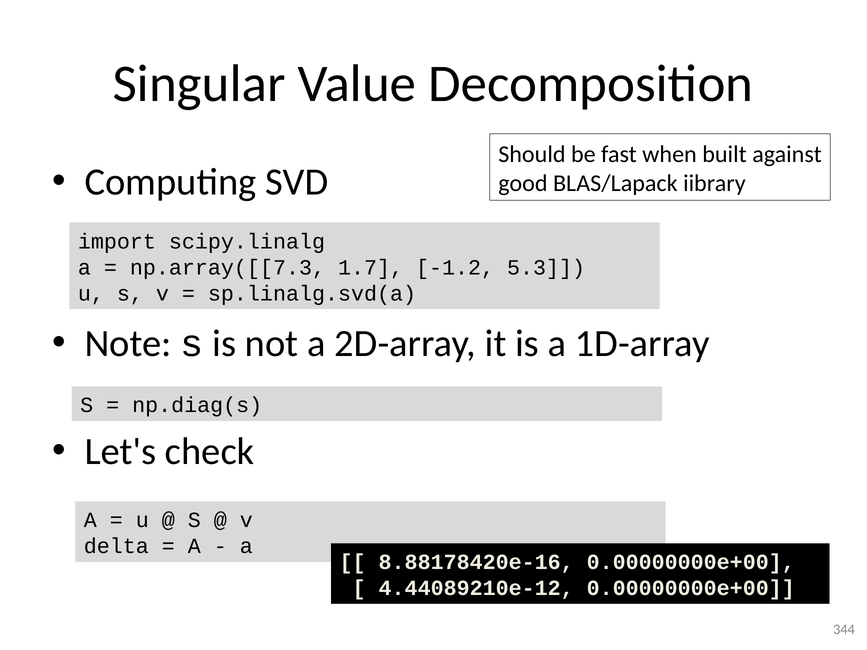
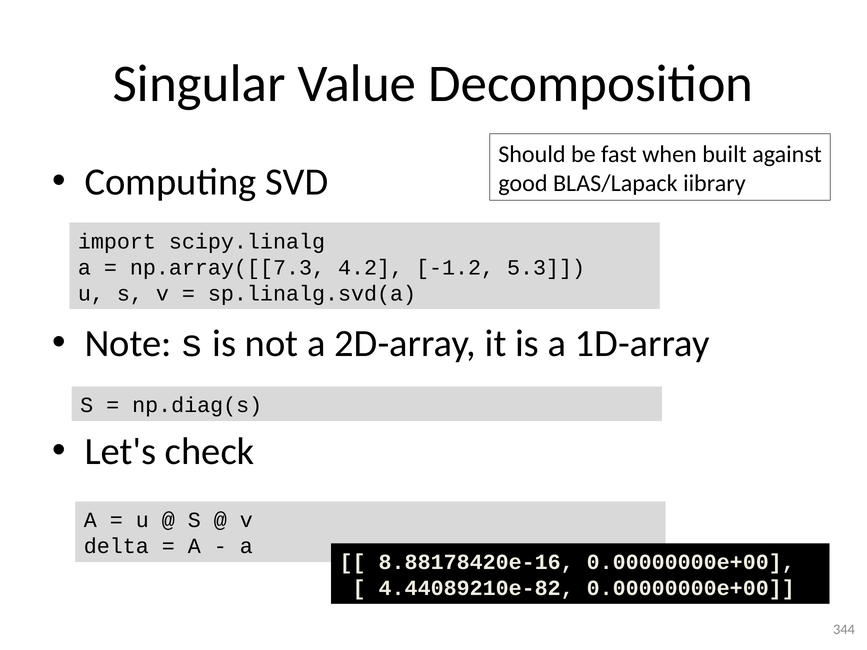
1.7: 1.7 -> 4.2
4.44089210e-12: 4.44089210e-12 -> 4.44089210e-82
